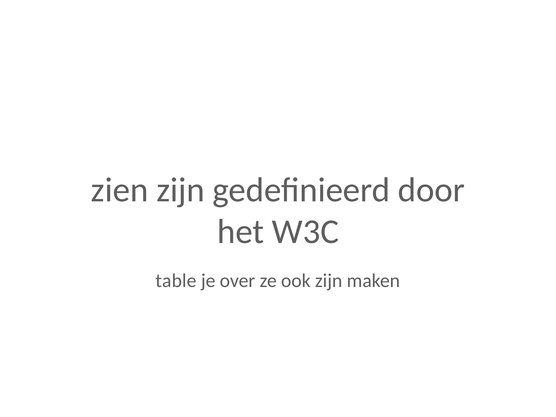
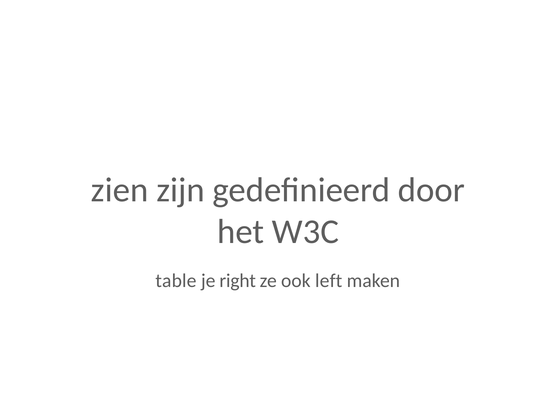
over: over -> right
ook zijn: zijn -> left
